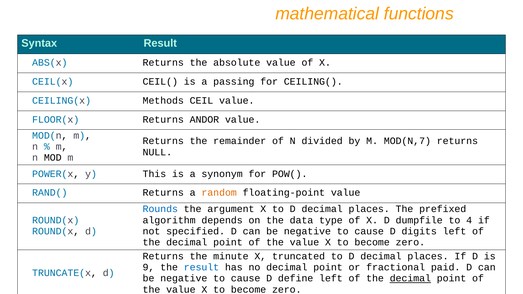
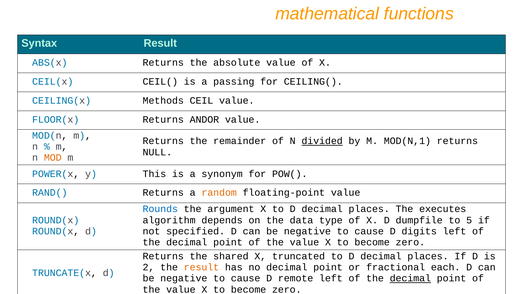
divided underline: none -> present
MOD(N,7: MOD(N,7 -> MOD(N,1
MOD colour: black -> orange
prefixed: prefixed -> executes
4: 4 -> 5
minute: minute -> shared
9: 9 -> 2
result at (201, 267) colour: blue -> orange
paid: paid -> each
define: define -> remote
